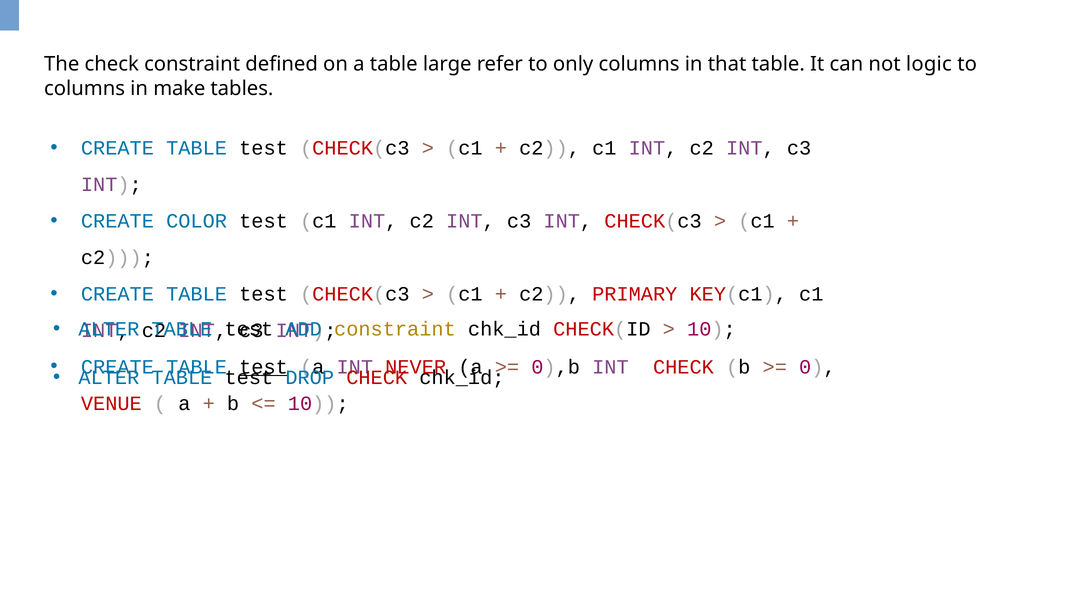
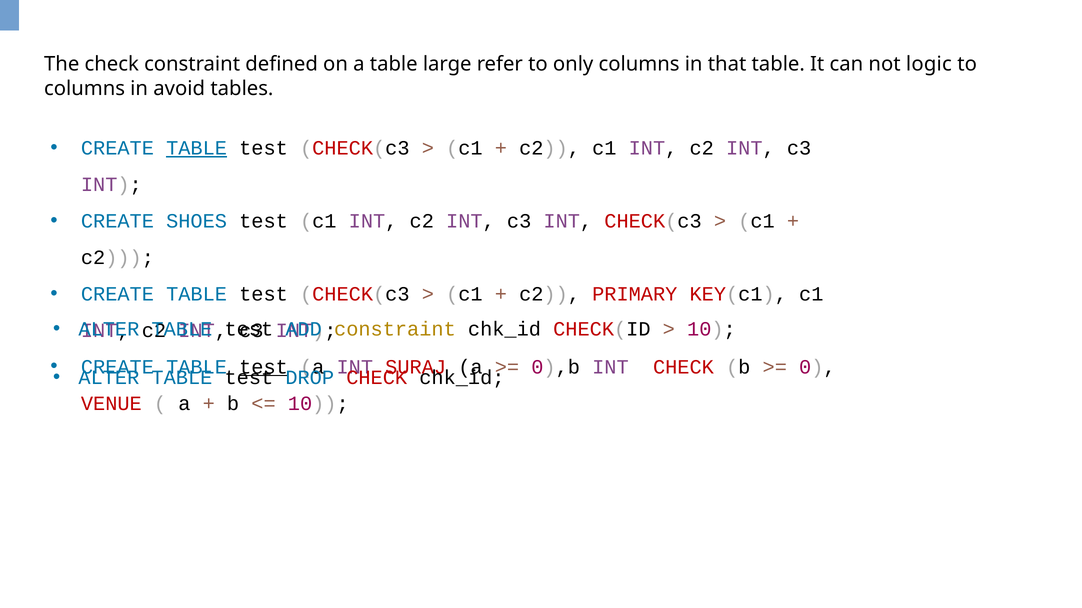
make: make -> avoid
TABLE at (197, 148) underline: none -> present
COLOR: COLOR -> SHOES
NEVER: NEVER -> SURAJ
